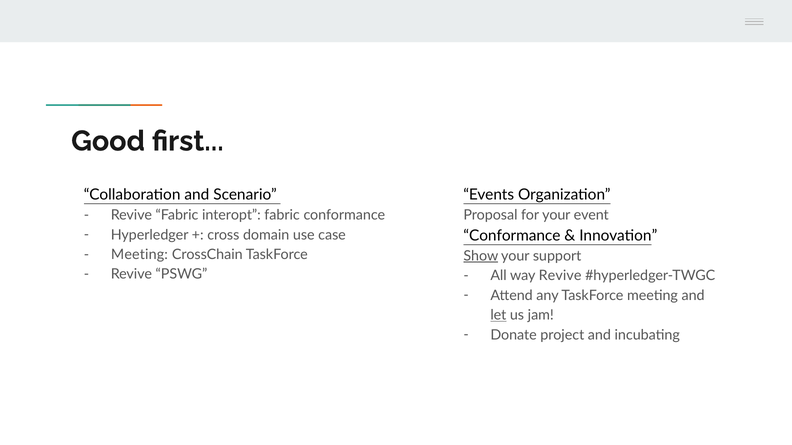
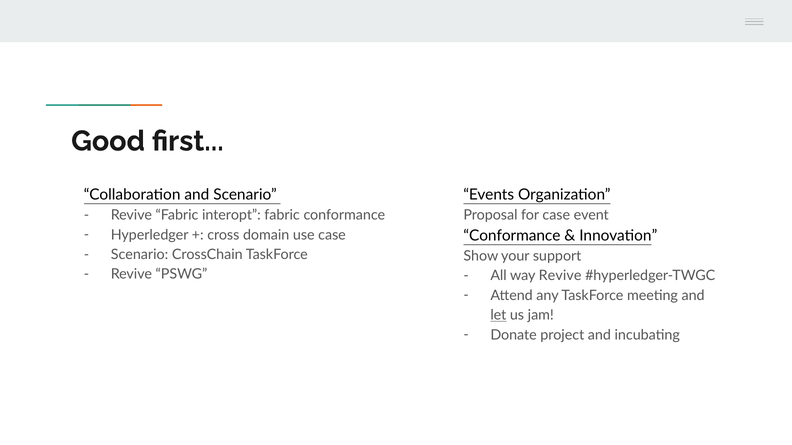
for your: your -> case
Meeting at (139, 255): Meeting -> Scenario
Show underline: present -> none
